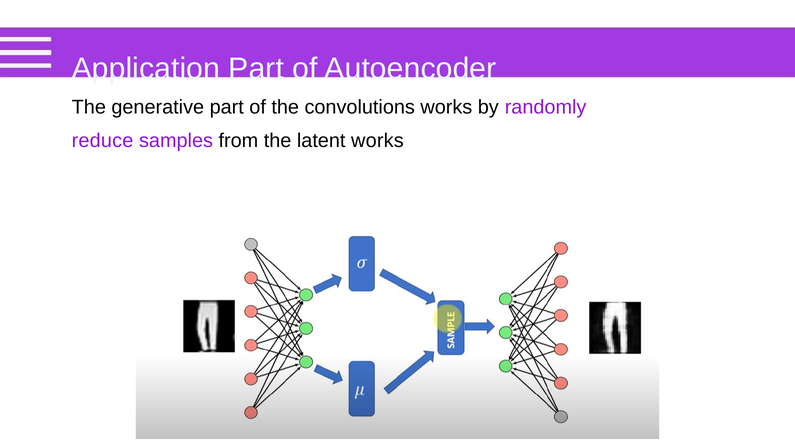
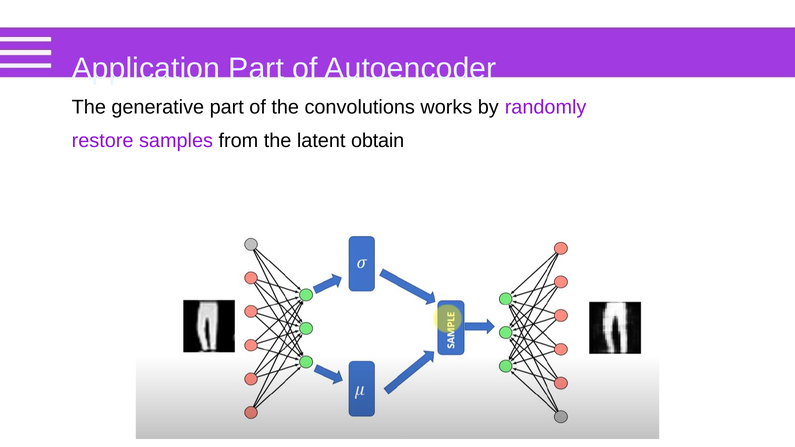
reduce: reduce -> restore
latent works: works -> obtain
